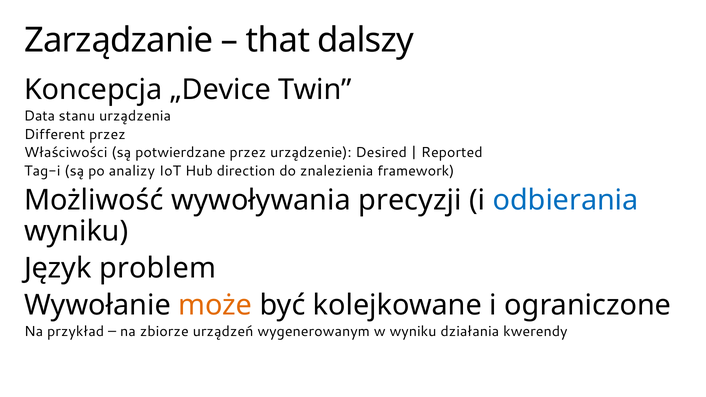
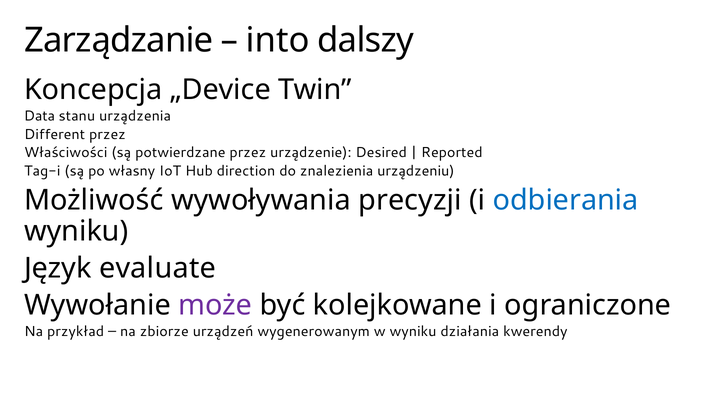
that: that -> into
analizy: analizy -> własny
framework: framework -> urządzeniu
problem: problem -> evaluate
może colour: orange -> purple
